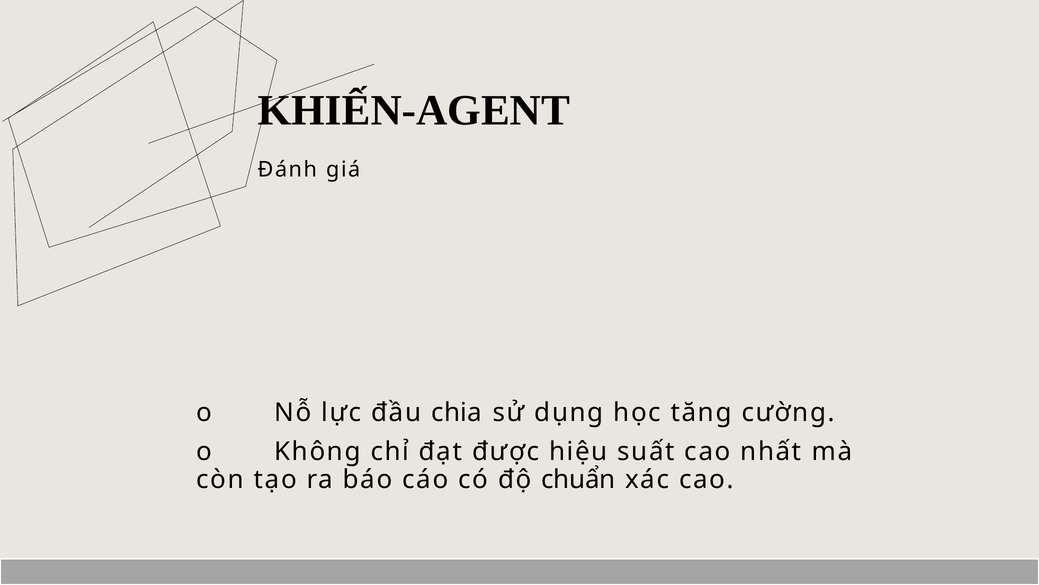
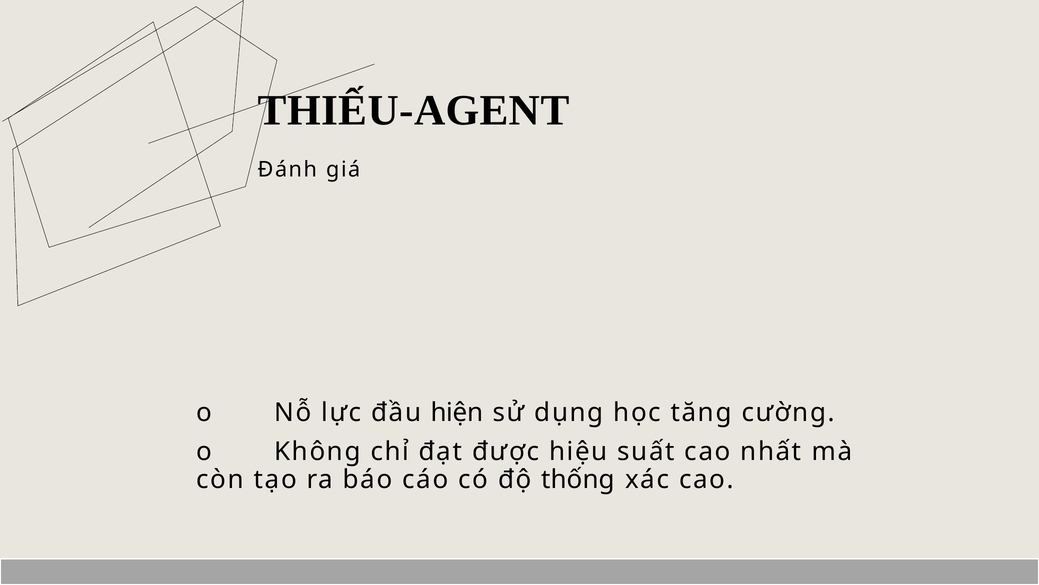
KHIẾN-AGENT: KHIẾN-AGENT -> THIẾU-AGENT
chia: chia -> hiện
chuẩn: chuẩn -> thống
